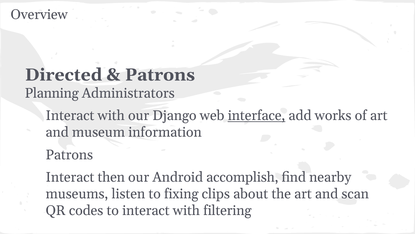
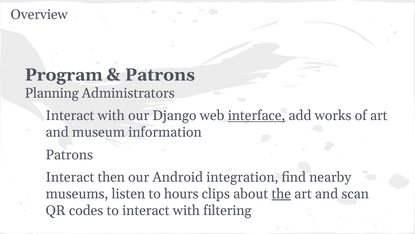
Directed: Directed -> Program
accomplish: accomplish -> integration
fixing: fixing -> hours
the underline: none -> present
